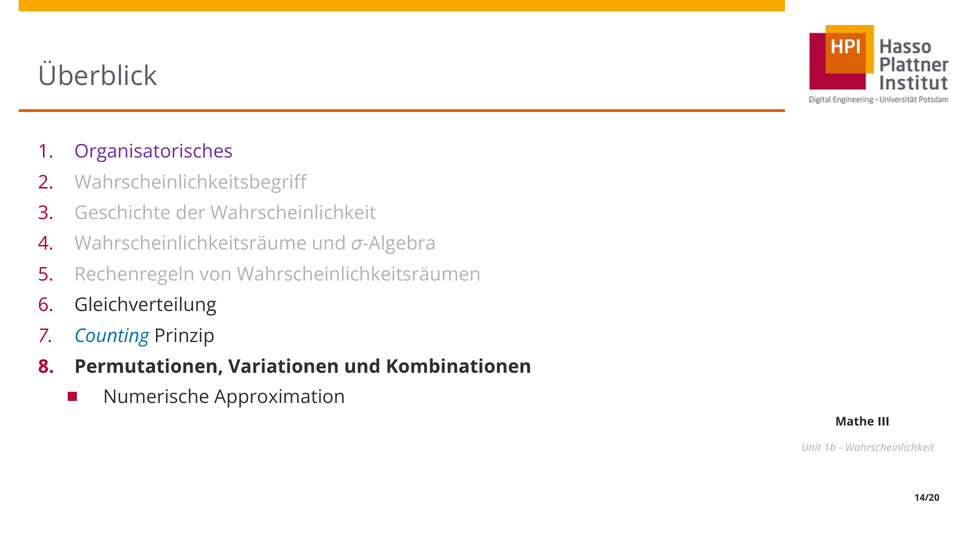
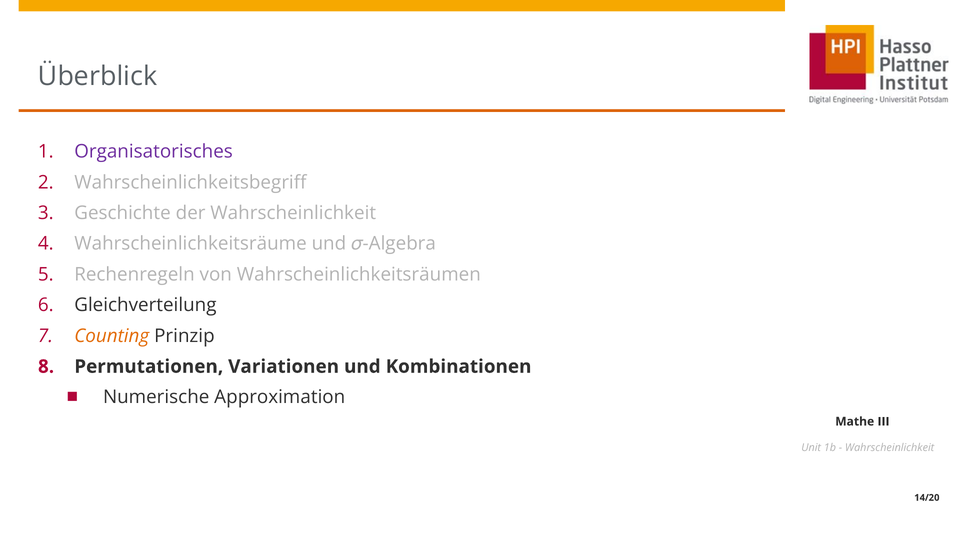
Counting colour: blue -> orange
